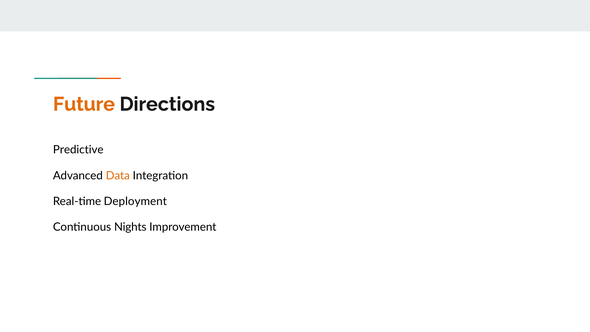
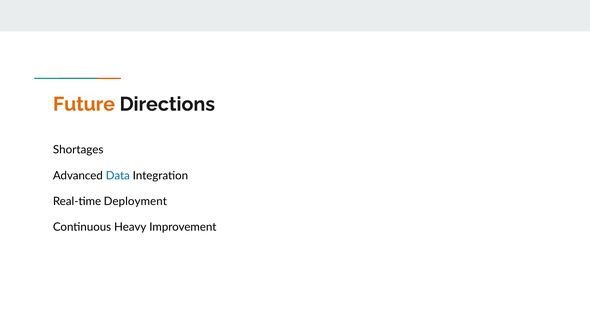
Predictive: Predictive -> Shortages
Data colour: orange -> blue
Nights: Nights -> Heavy
